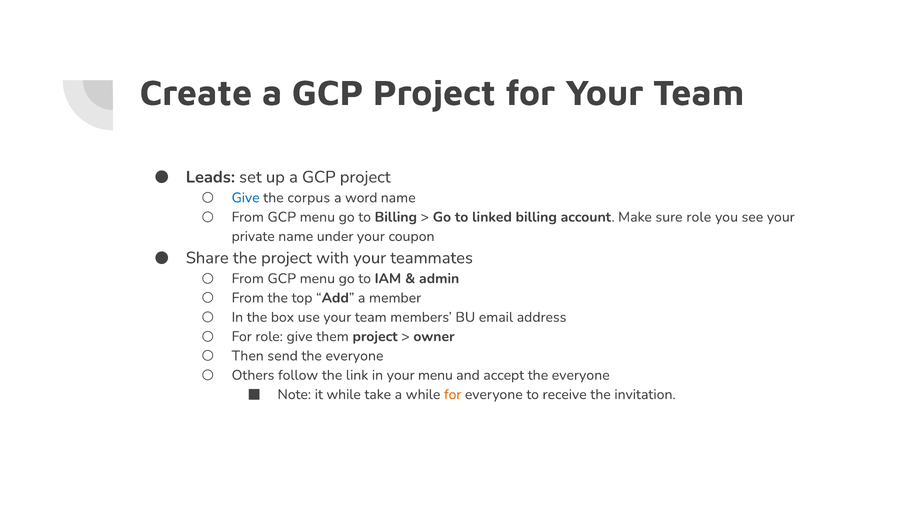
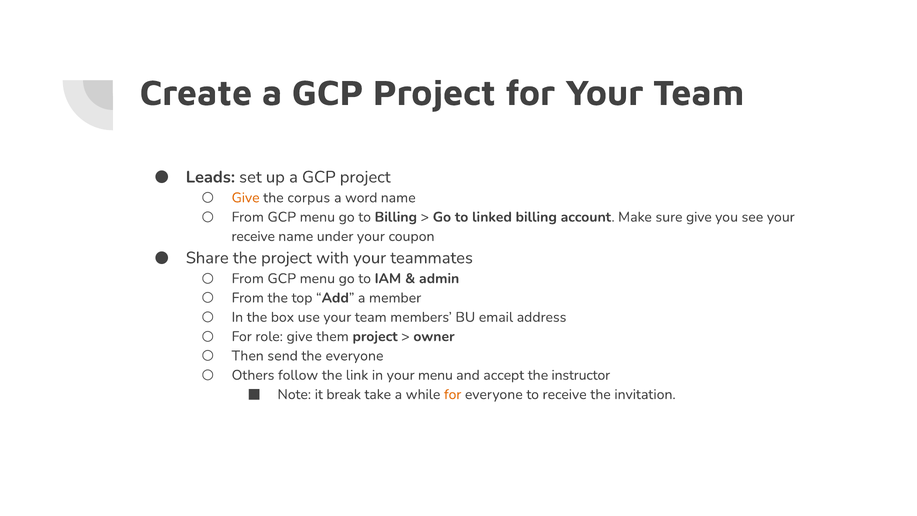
Give at (246, 198) colour: blue -> orange
sure role: role -> give
private at (253, 236): private -> receive
accept the everyone: everyone -> instructor
it while: while -> break
